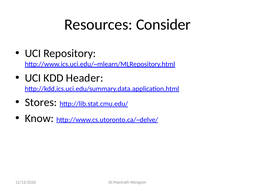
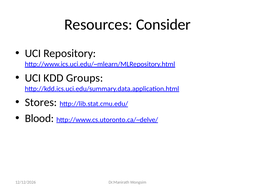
Header: Header -> Groups
Know: Know -> Blood
